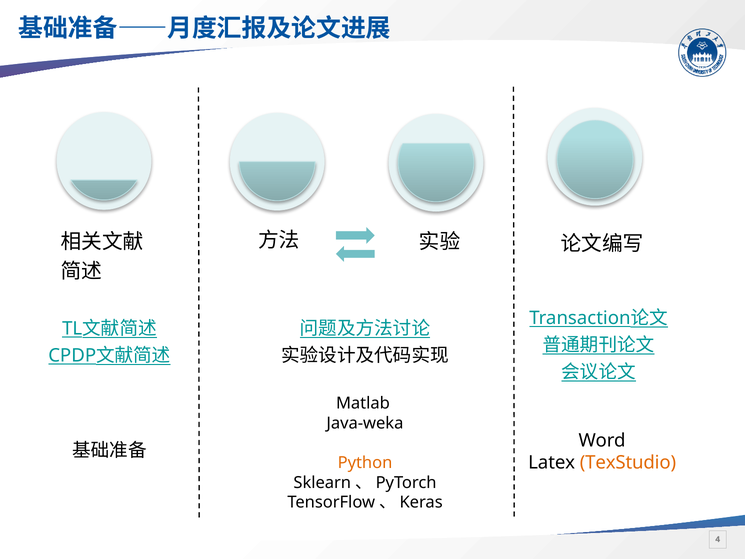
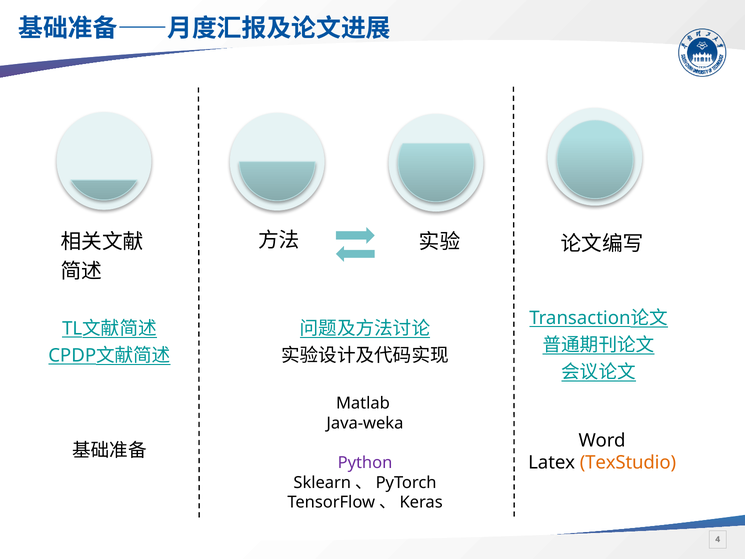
Python colour: orange -> purple
